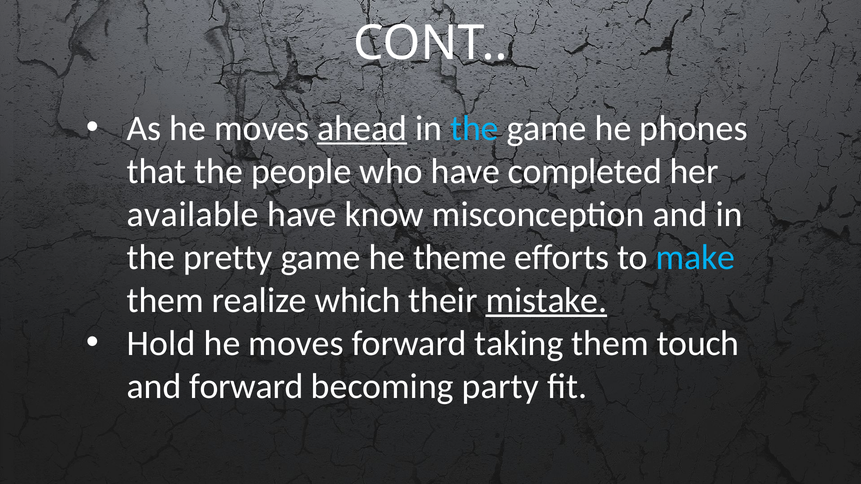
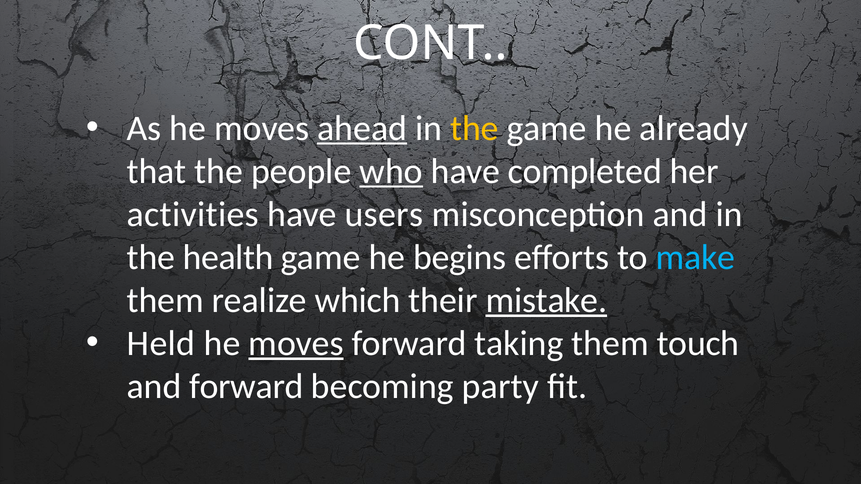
the at (475, 128) colour: light blue -> yellow
phones: phones -> already
who underline: none -> present
available: available -> activities
know: know -> users
pretty: pretty -> health
theme: theme -> begins
Hold: Hold -> Held
moves at (296, 344) underline: none -> present
